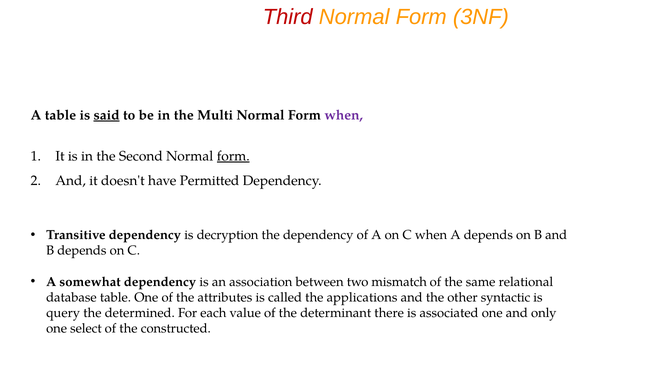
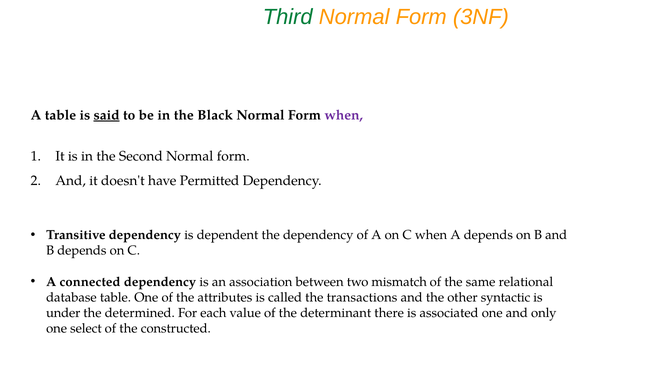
Third colour: red -> green
Multi: Multi -> Black
form at (233, 156) underline: present -> none
decryption: decryption -> dependent
somewhat: somewhat -> connected
applications: applications -> transactions
query: query -> under
